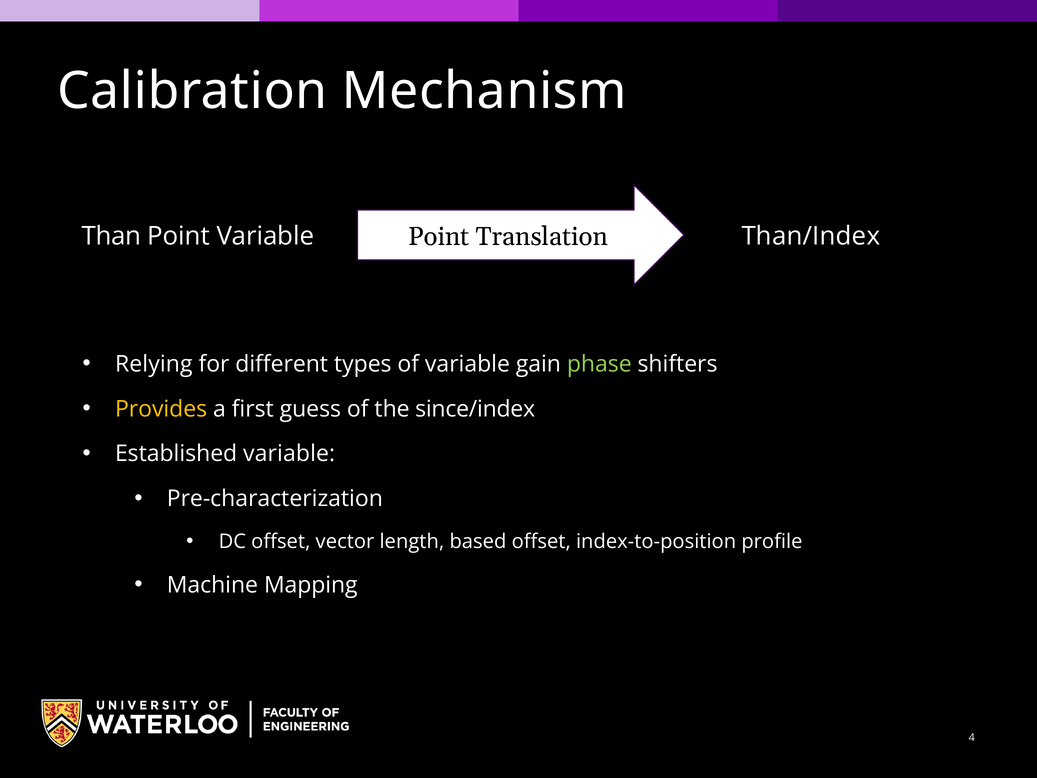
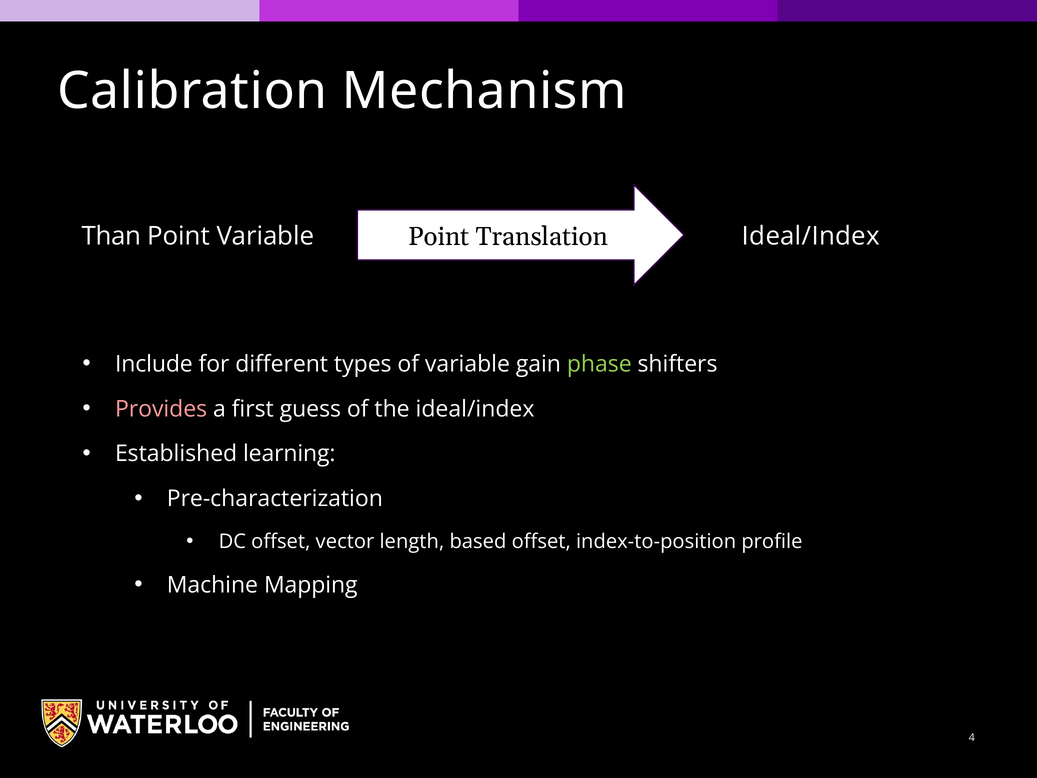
Translation Than/Index: Than/Index -> Ideal/Index
Relying: Relying -> Include
Provides colour: yellow -> pink
the since/index: since/index -> ideal/index
Established variable: variable -> learning
